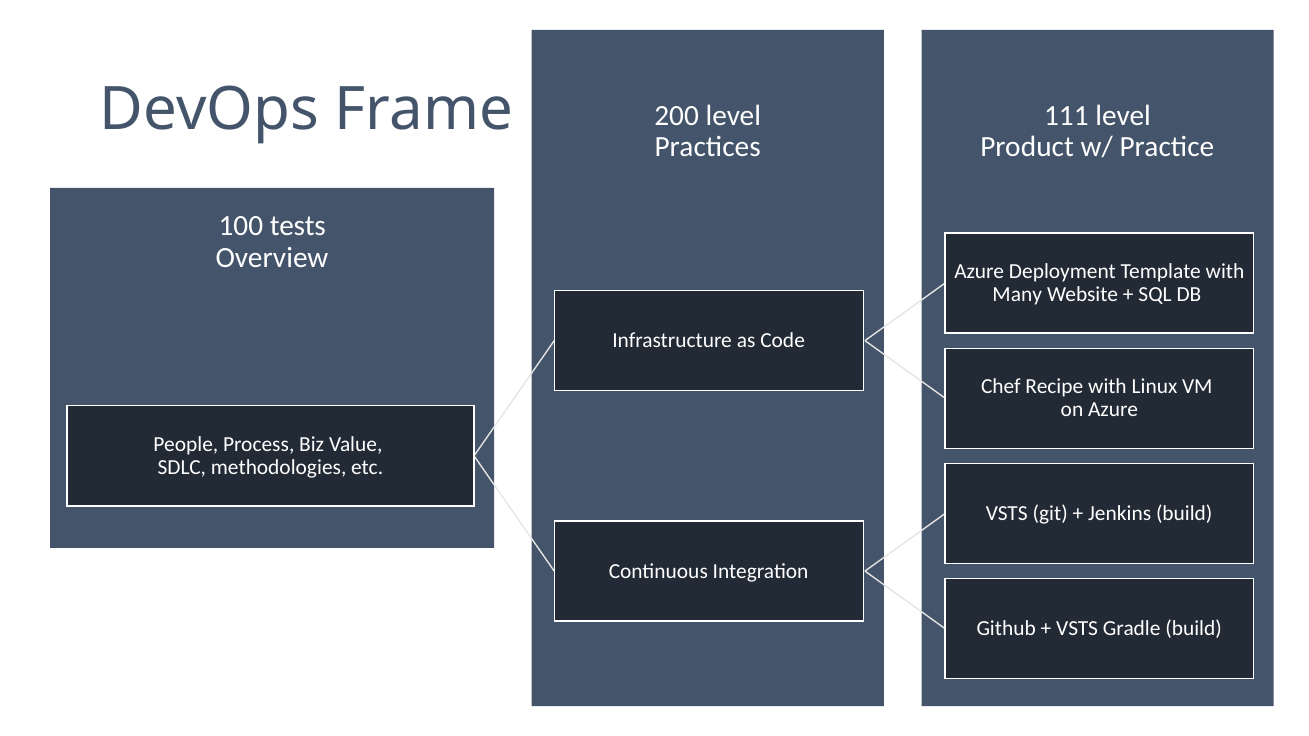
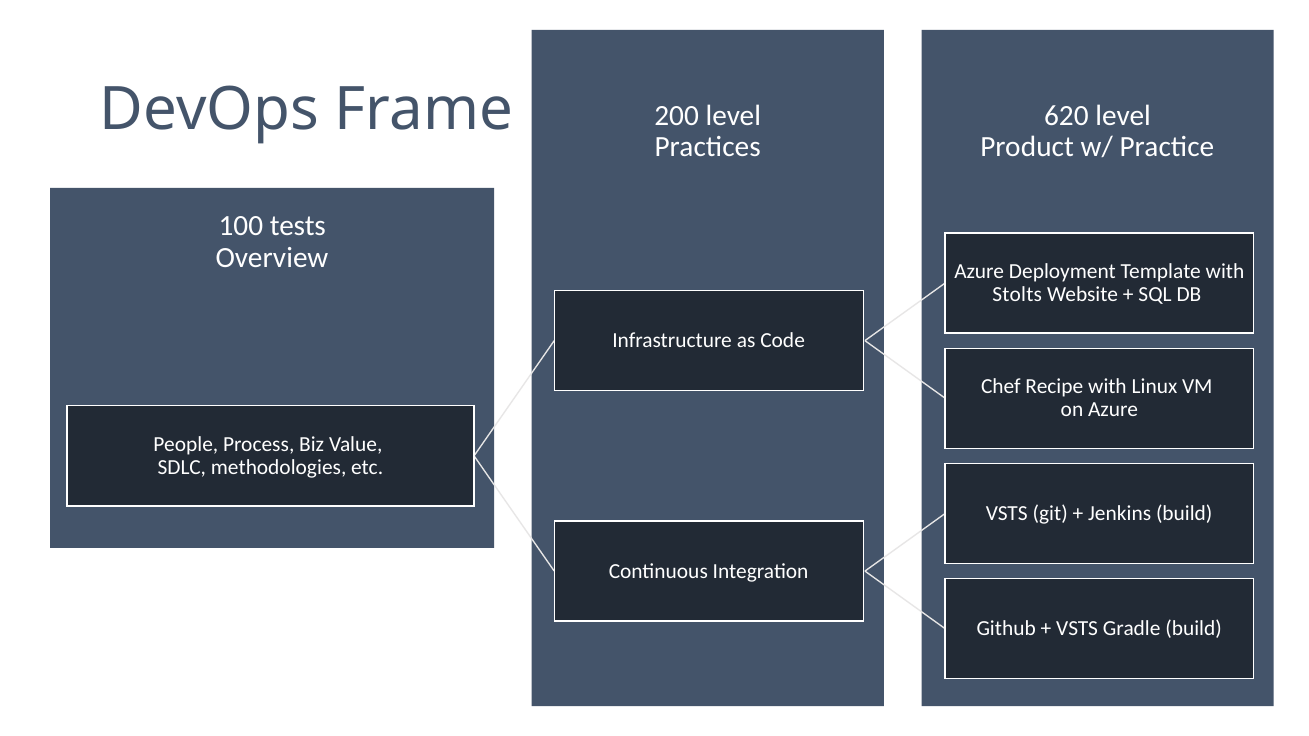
111: 111 -> 620
Many: Many -> Stolts
